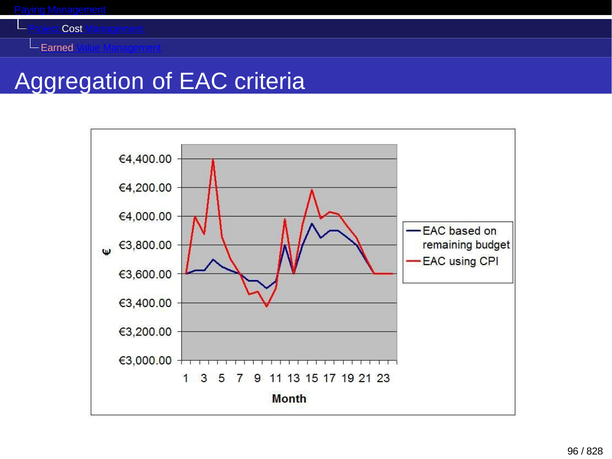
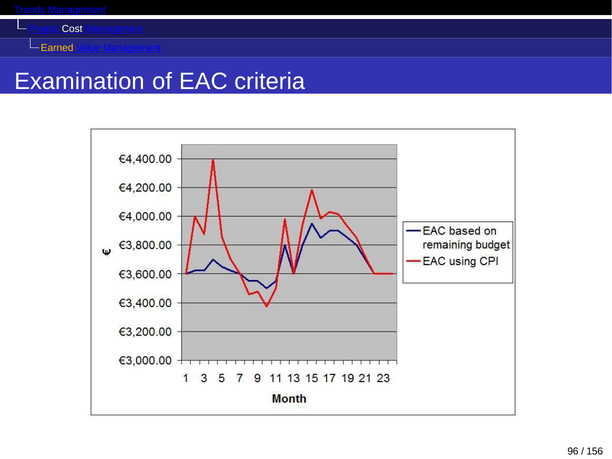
Paying: Paying -> Trends
Earned colour: pink -> yellow
Aggregation: Aggregation -> Examination
828: 828 -> 156
